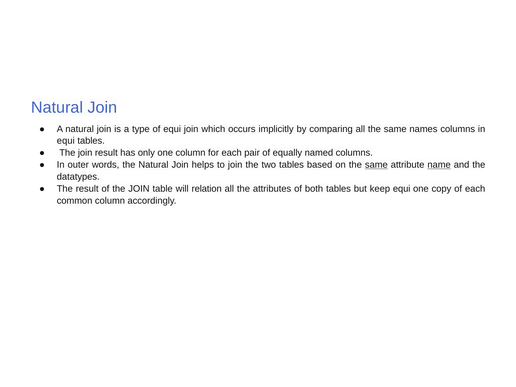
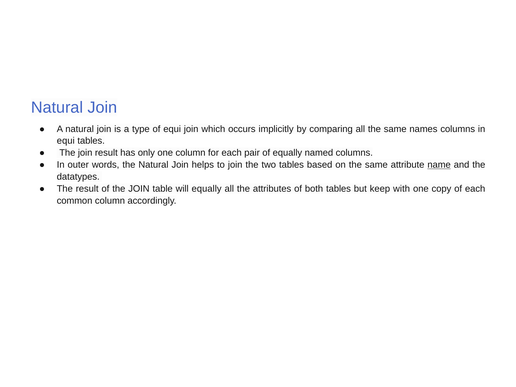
same at (376, 165) underline: present -> none
will relation: relation -> equally
keep equi: equi -> with
